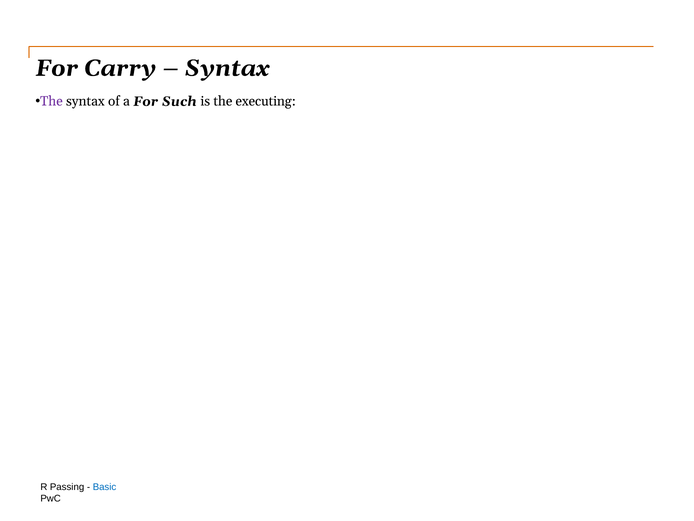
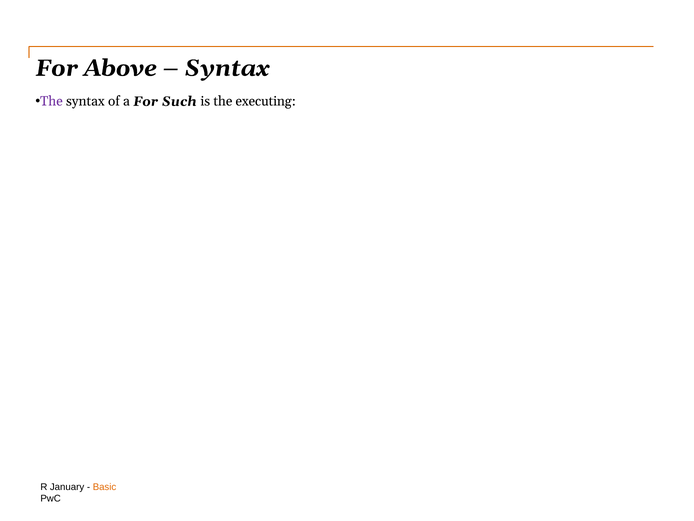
Carry: Carry -> Above
Passing: Passing -> January
Basic colour: blue -> orange
